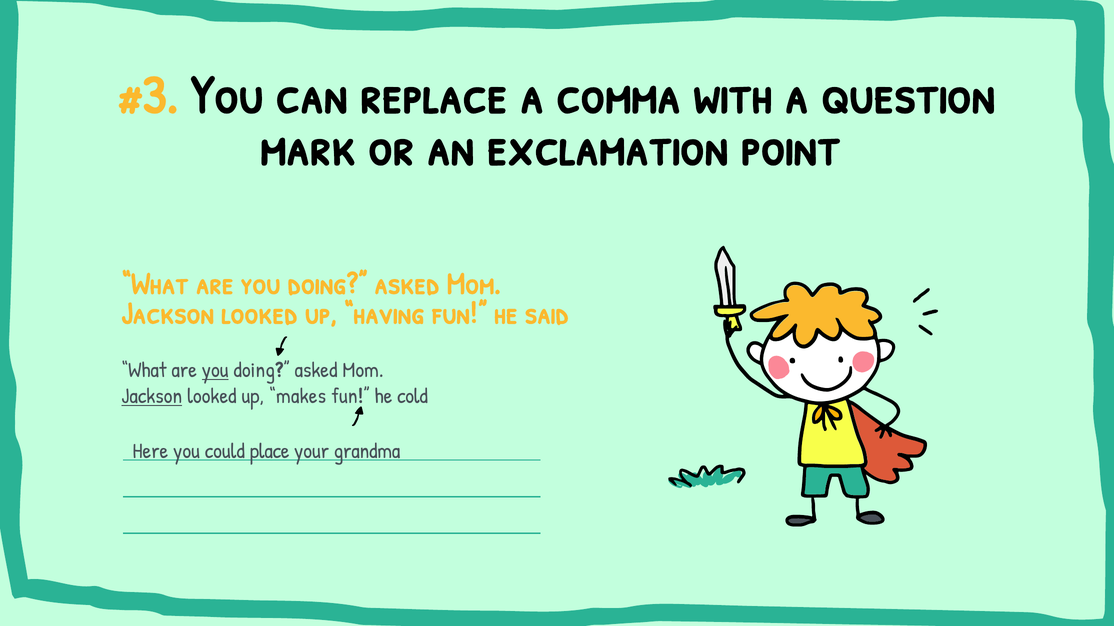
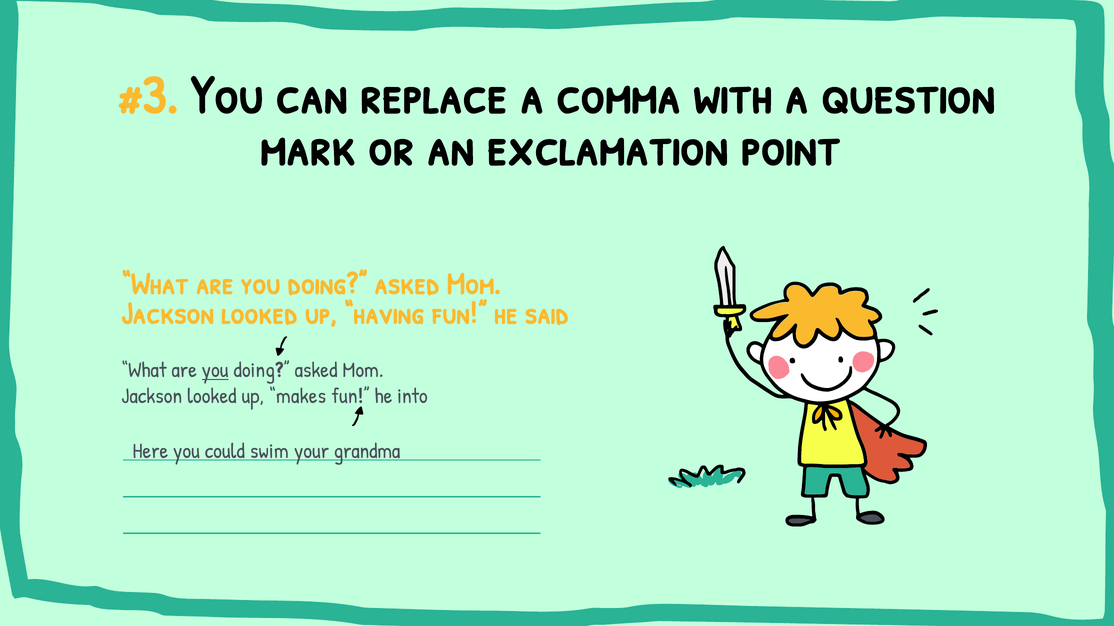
Jackson at (152, 397) underline: present -> none
cold: cold -> into
place: place -> swim
